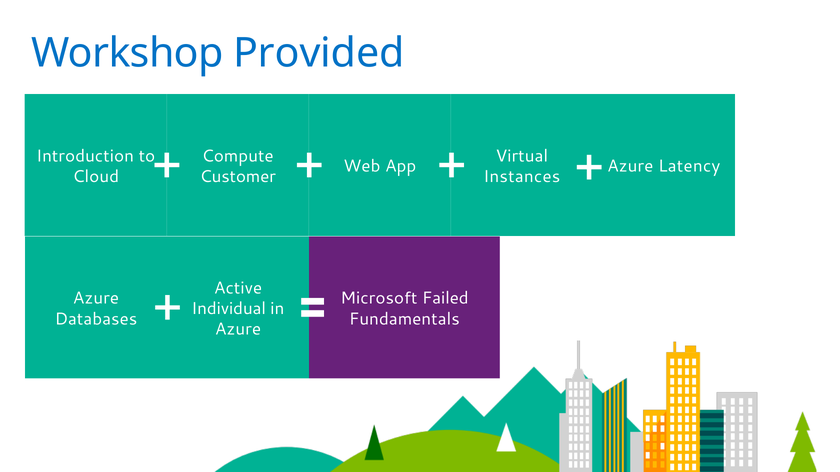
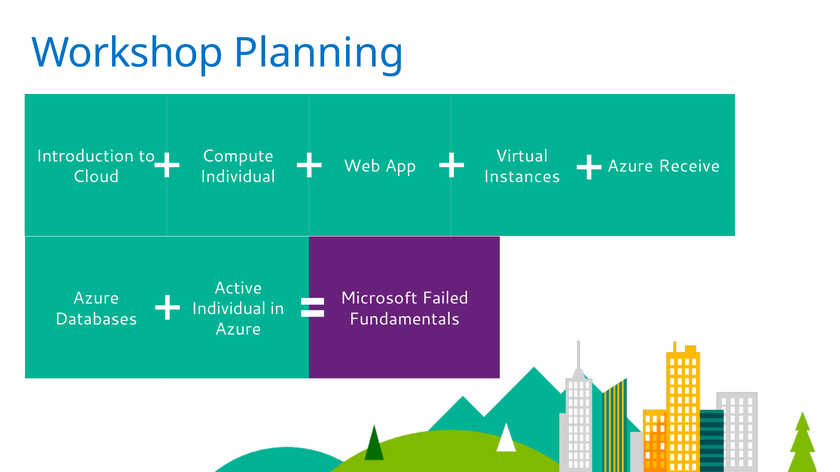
Provided: Provided -> Planning
Latency: Latency -> Receive
Customer at (238, 177): Customer -> Individual
